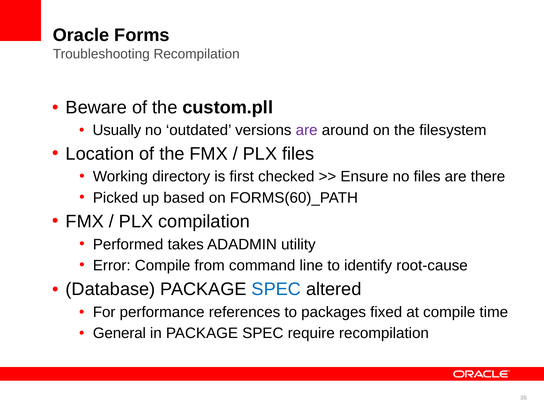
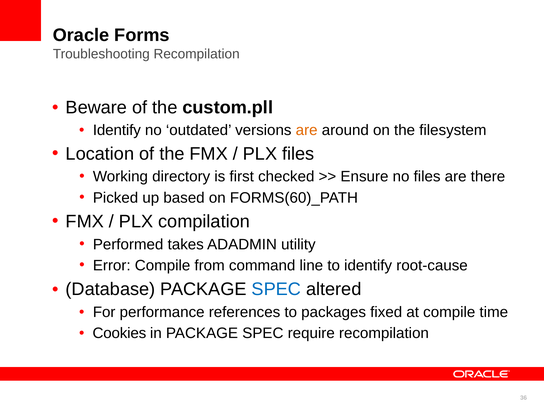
Usually at (117, 130): Usually -> Identify
are at (307, 130) colour: purple -> orange
General: General -> Cookies
